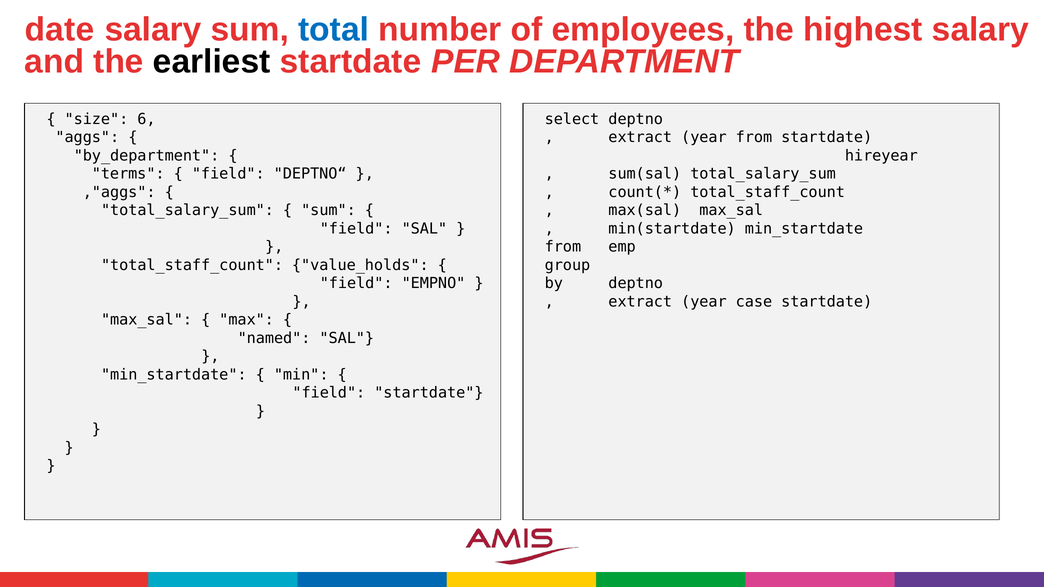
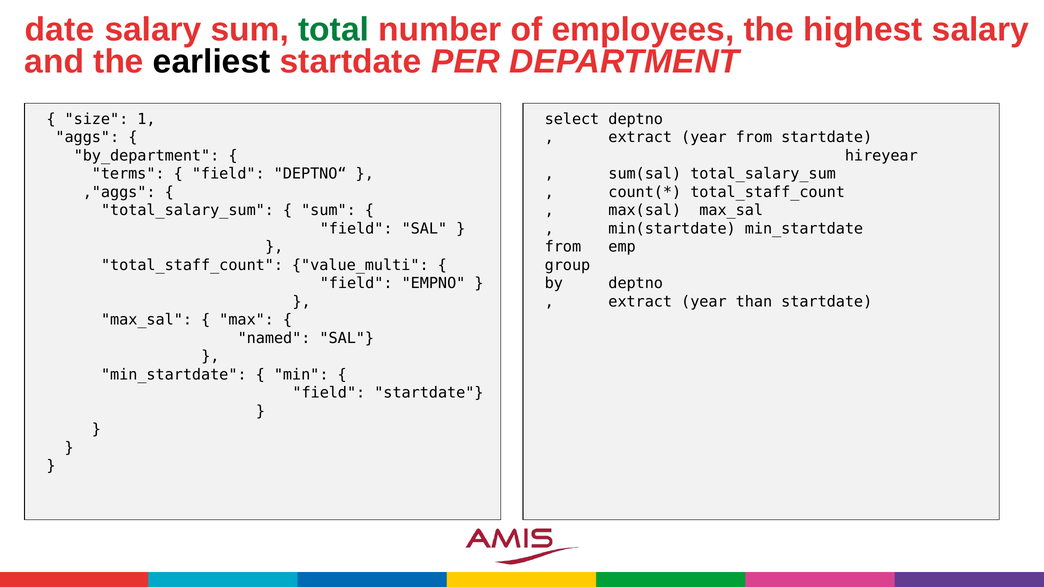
total colour: blue -> green
6: 6 -> 1
value_holds: value_holds -> value_multi
case: case -> than
